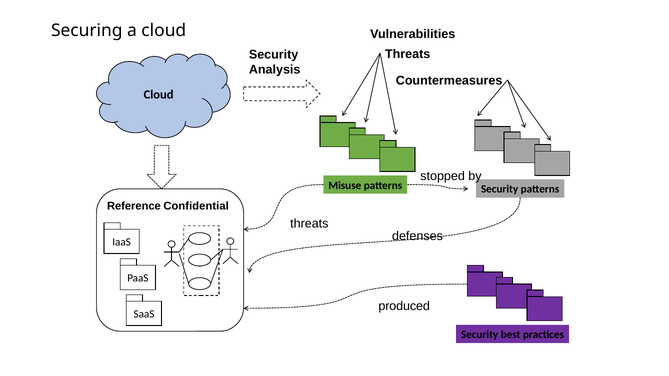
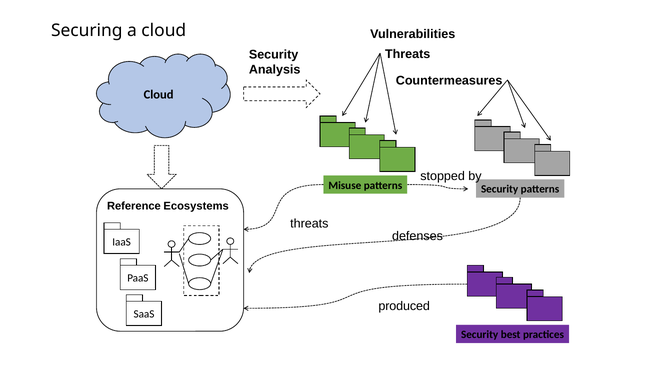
Confidential: Confidential -> Ecosystems
